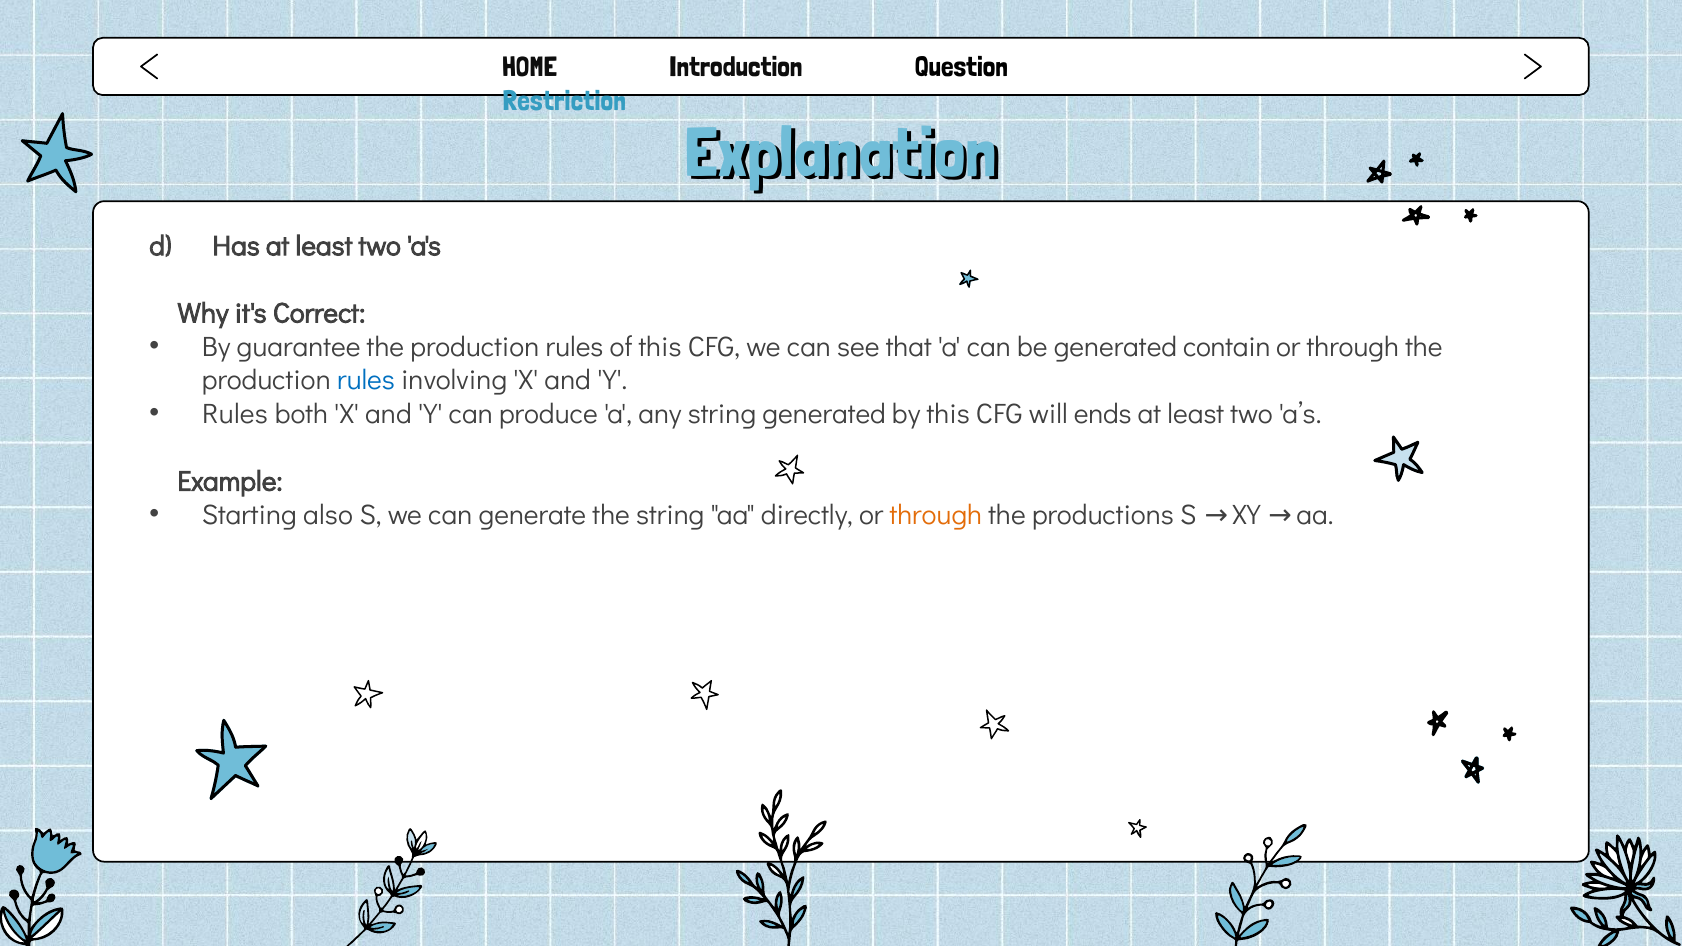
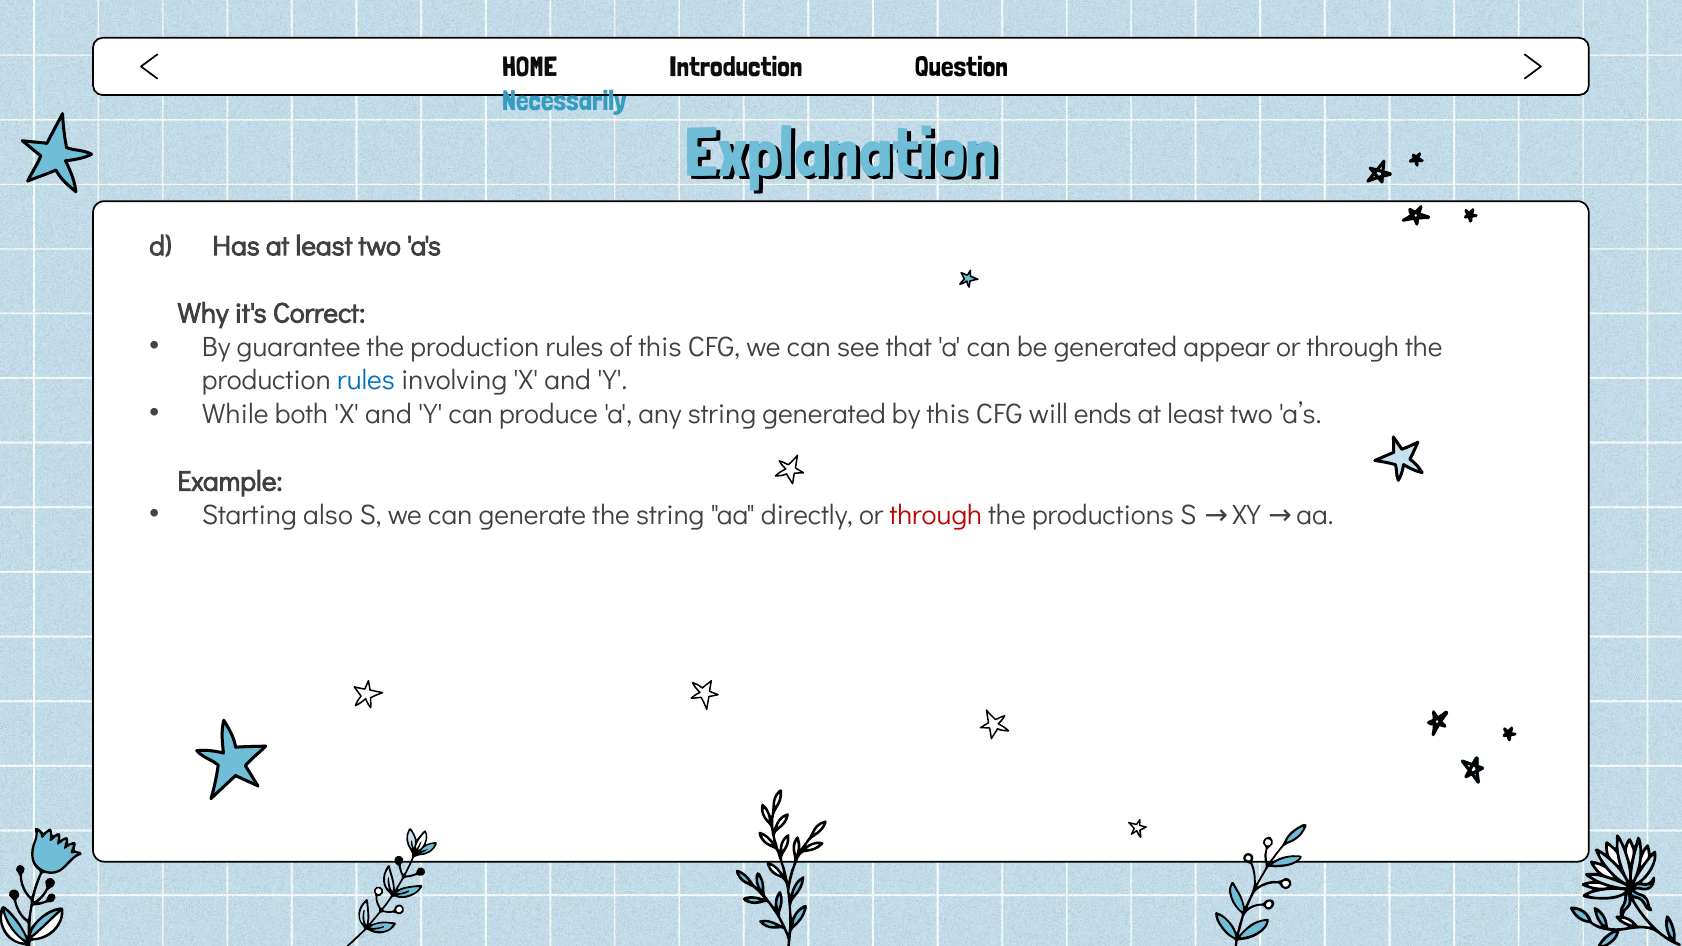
Restriction: Restriction -> Necessarily
contain: contain -> appear
Rules at (235, 414): Rules -> While
through at (936, 515) colour: orange -> red
